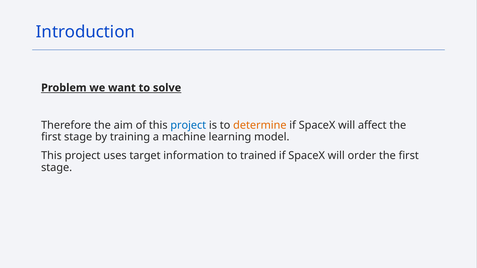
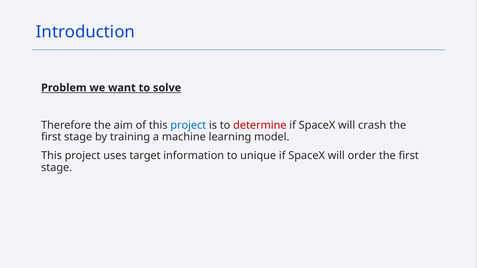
determine colour: orange -> red
affect: affect -> crash
trained: trained -> unique
